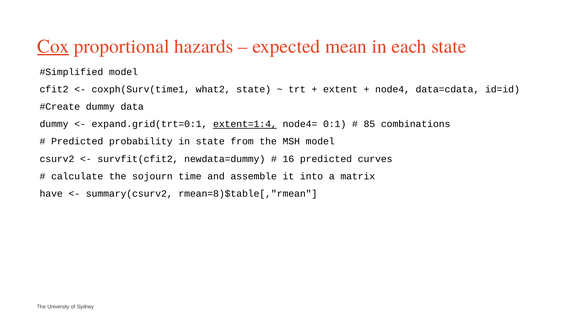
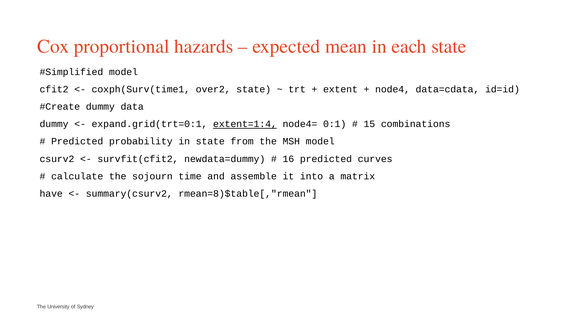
Cox underline: present -> none
what2: what2 -> over2
85: 85 -> 15
